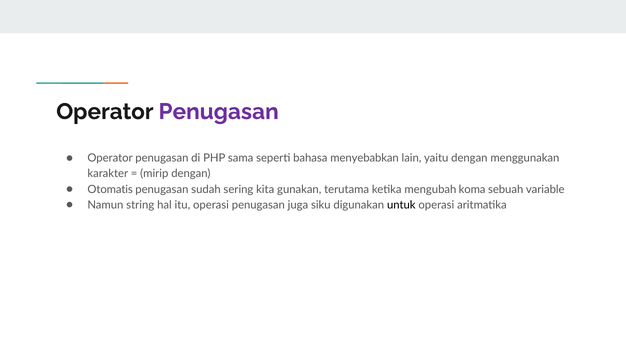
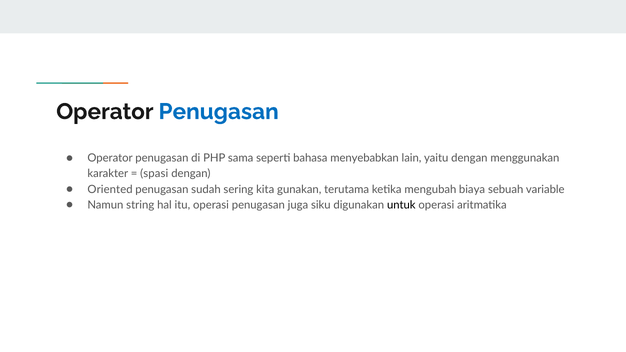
Penugasan at (219, 112) colour: purple -> blue
mirip: mirip -> spasi
Otomatis: Otomatis -> Oriented
koma: koma -> biaya
